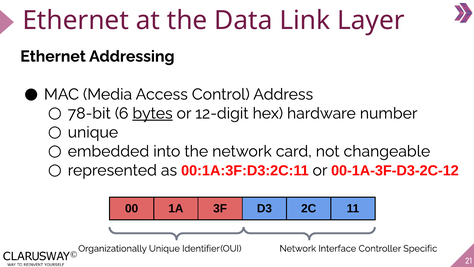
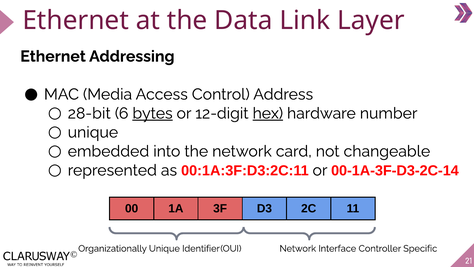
78-bit: 78-bit -> 28-bit
hex underline: none -> present
00-1A-3F-D3-2C-12: 00-1A-3F-D3-2C-12 -> 00-1A-3F-D3-2C-14
